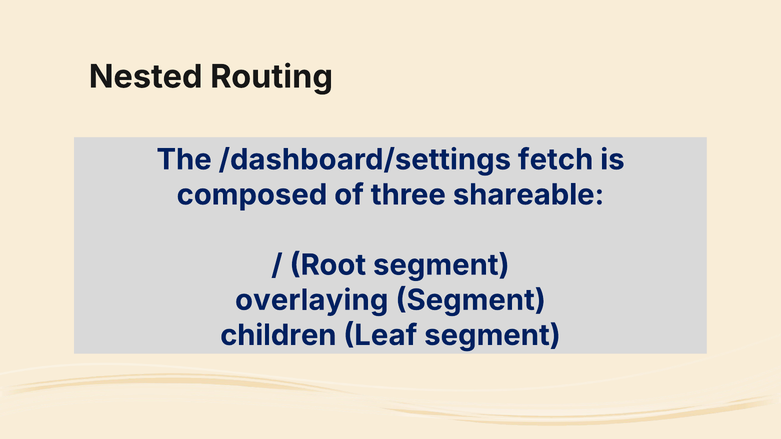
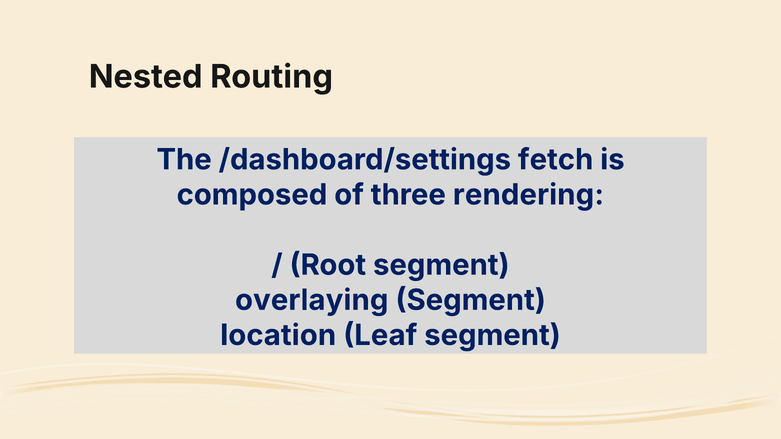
shareable: shareable -> rendering
children: children -> location
